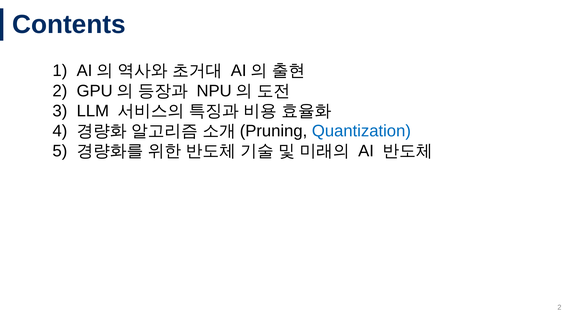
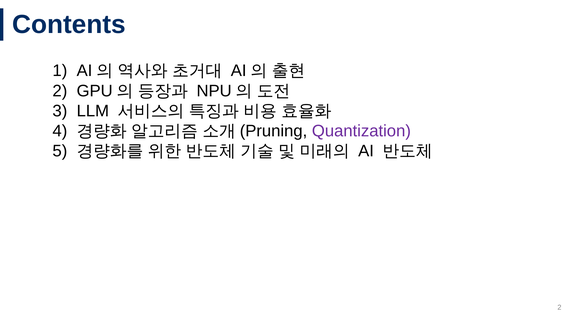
Quantization colour: blue -> purple
